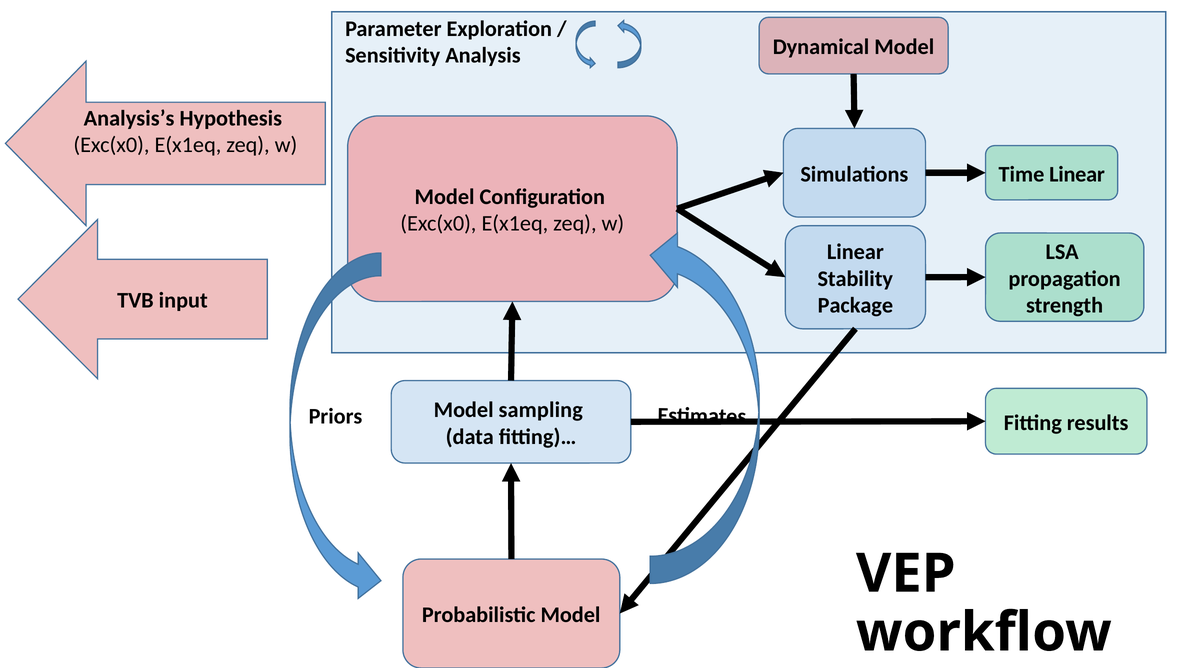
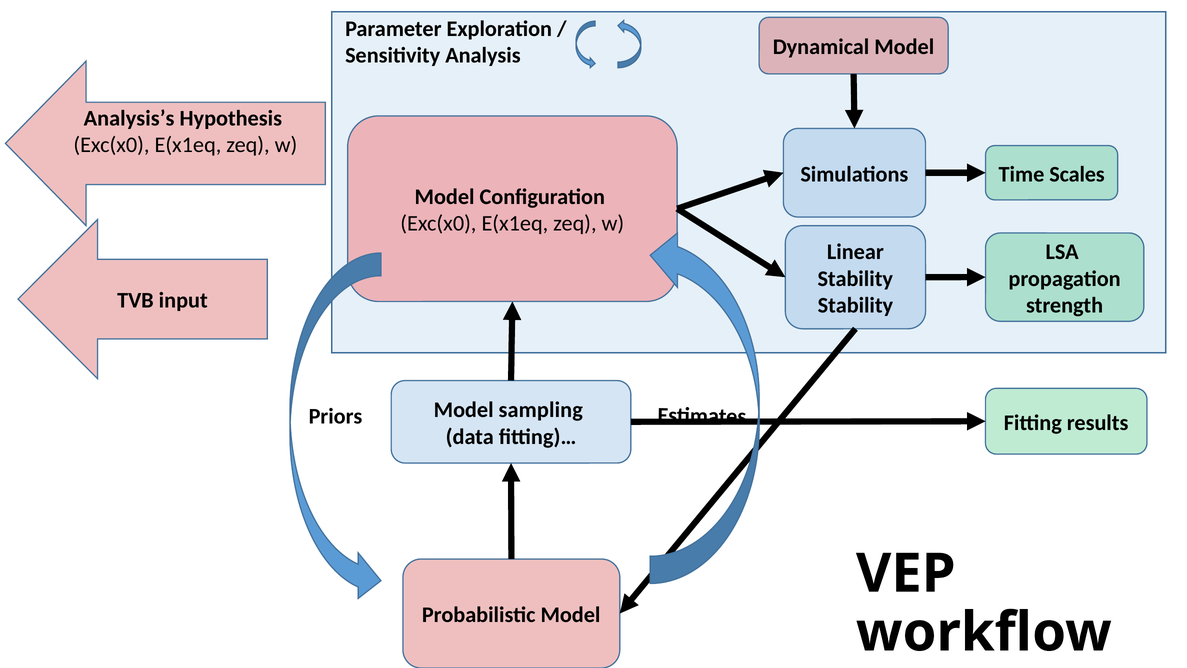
Time Linear: Linear -> Scales
Package at (855, 305): Package -> Stability
